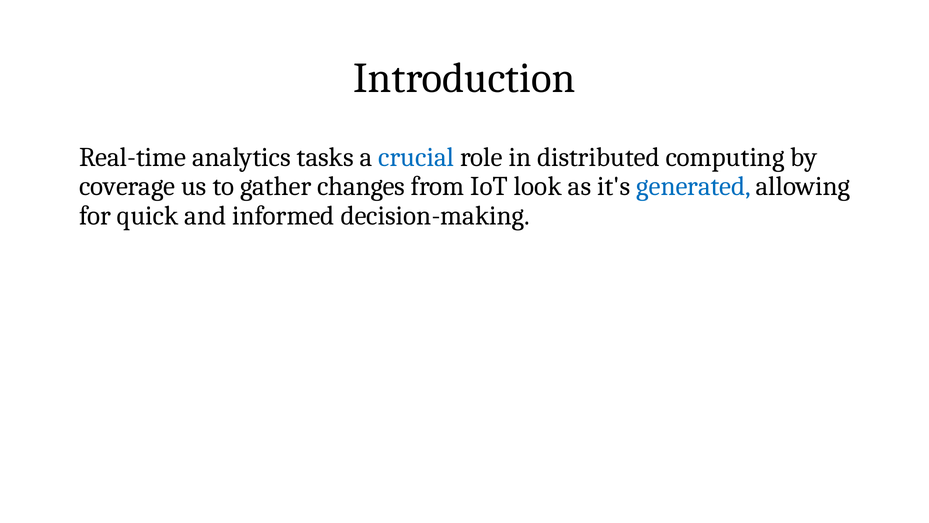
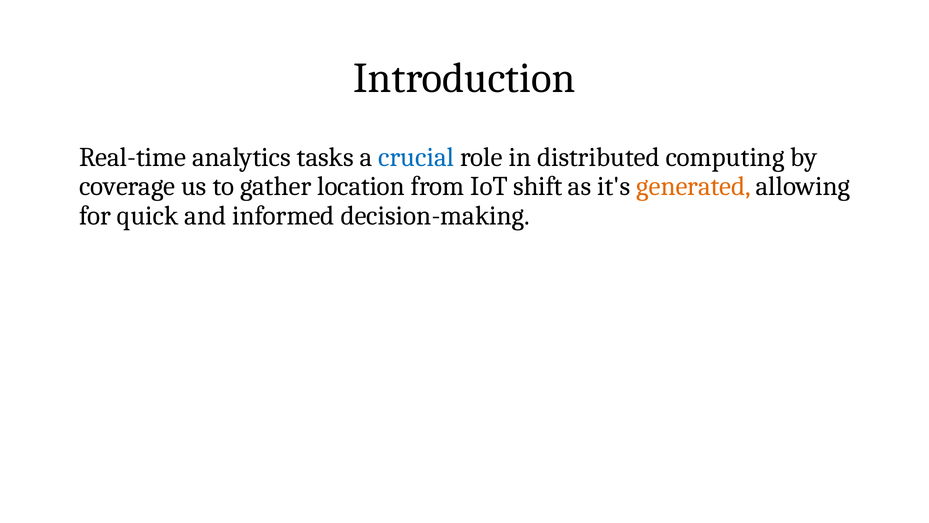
changes: changes -> location
look: look -> shift
generated colour: blue -> orange
